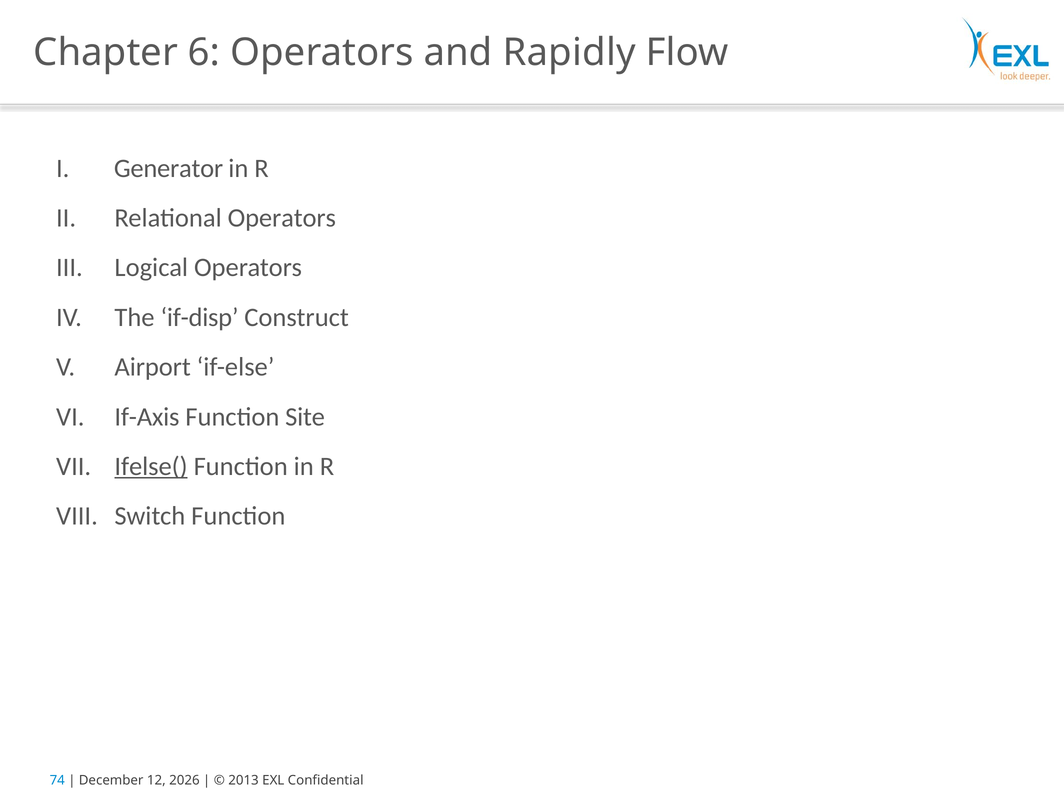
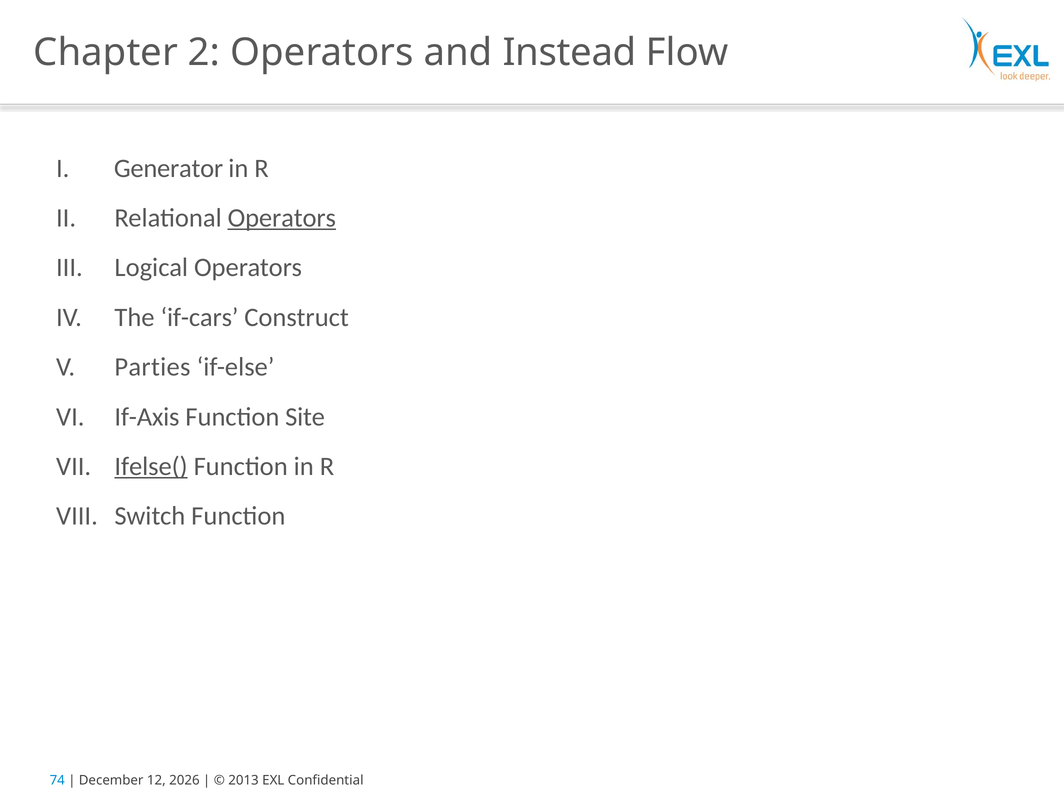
6: 6 -> 2
Rapidly: Rapidly -> Instead
Operators at (282, 218) underline: none -> present
if-disp: if-disp -> if-cars
Airport: Airport -> Parties
